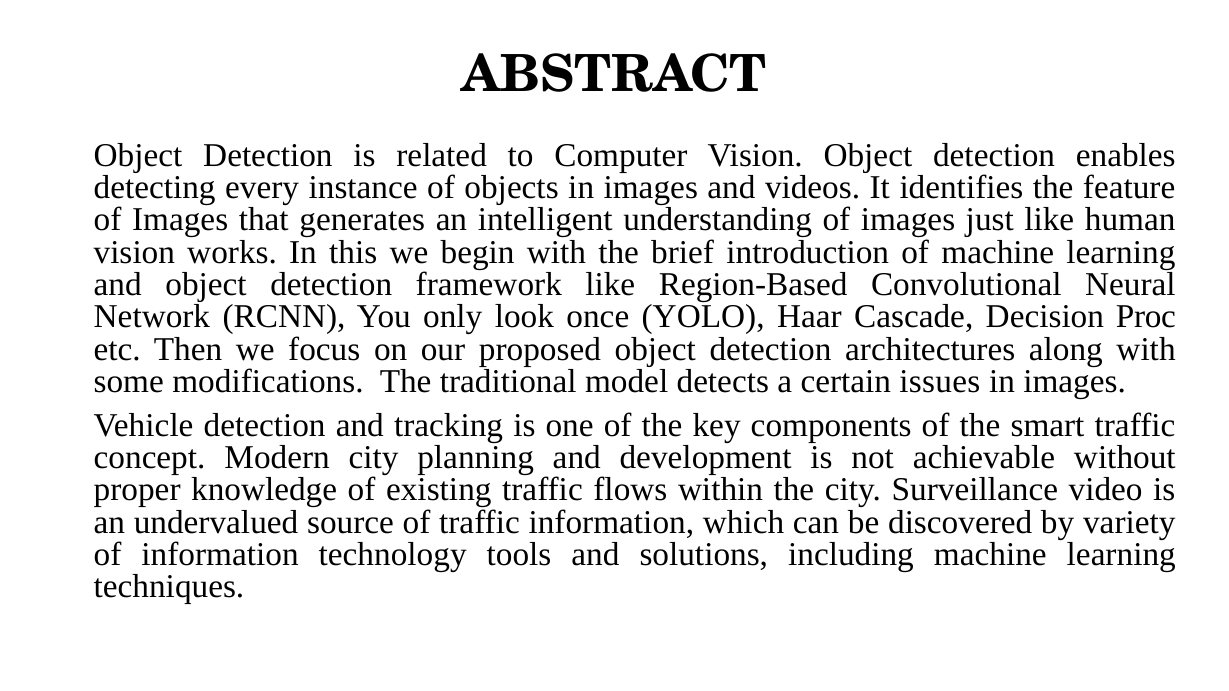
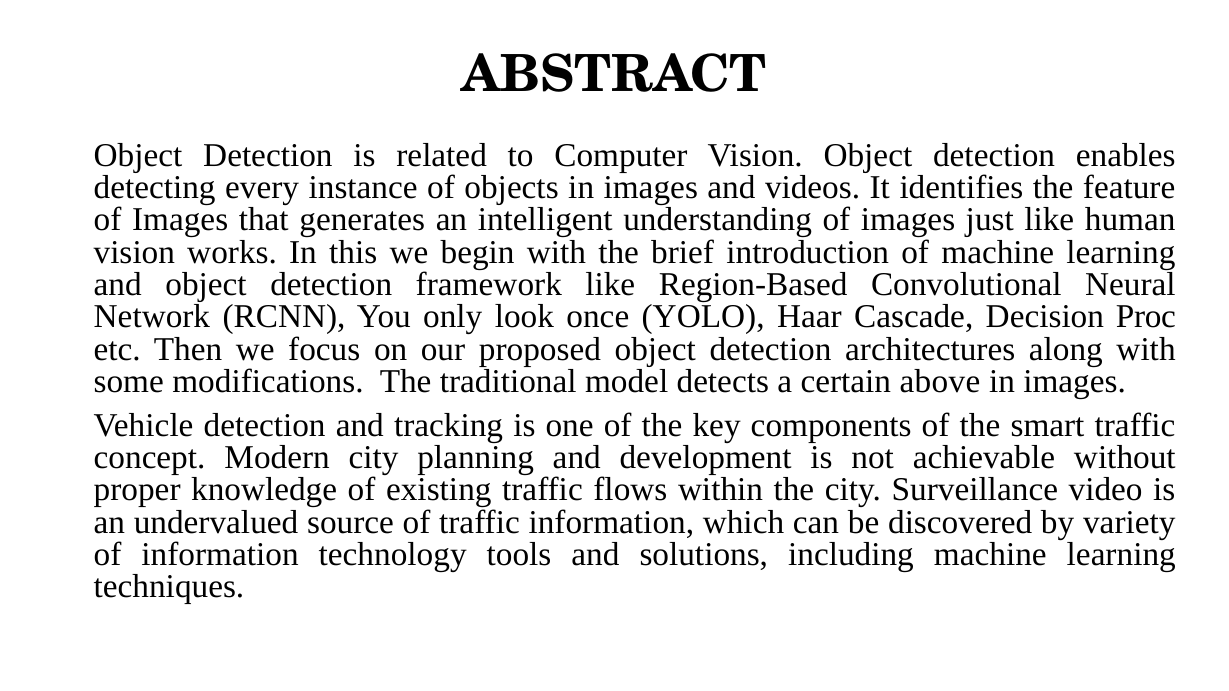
issues: issues -> above
